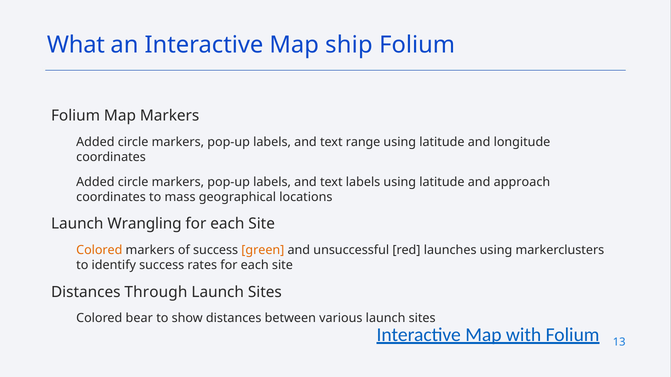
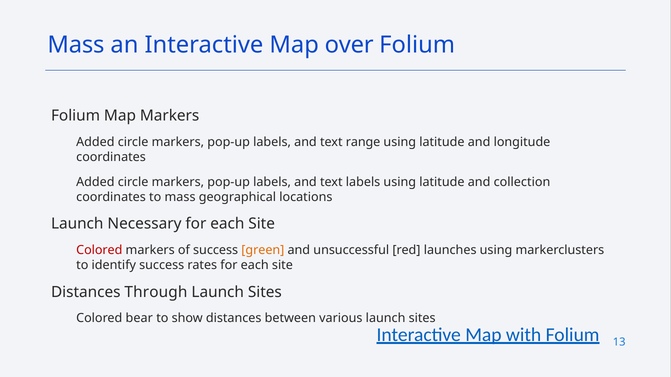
What at (76, 45): What -> Mass
ship: ship -> over
approach: approach -> collection
Wrangling: Wrangling -> Necessary
Colored at (99, 250) colour: orange -> red
